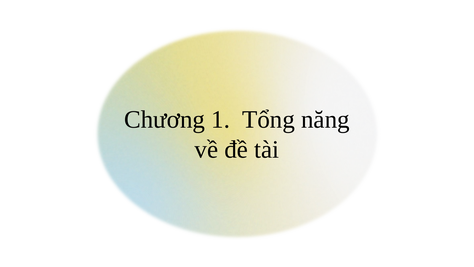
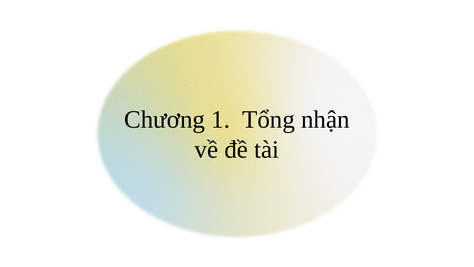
năng: năng -> nhận
